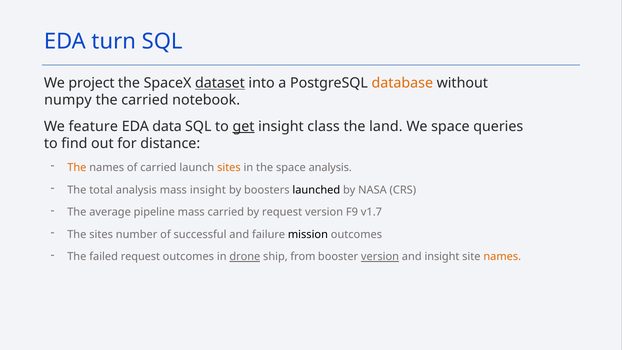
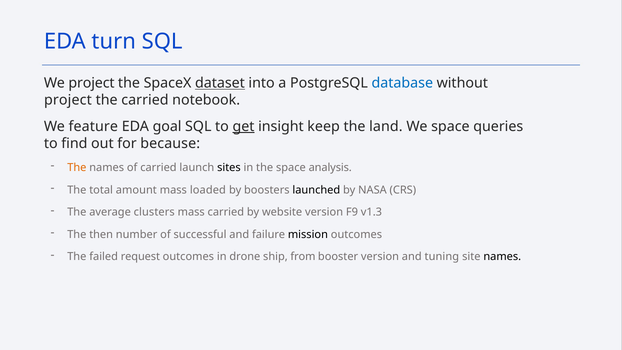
database colour: orange -> blue
numpy at (68, 100): numpy -> project
data: data -> goal
class: class -> keep
distance: distance -> because
sites at (229, 168) colour: orange -> black
total analysis: analysis -> amount
mass insight: insight -> loaded
pipeline: pipeline -> clusters
by request: request -> website
v1.7: v1.7 -> v1.3
The sites: sites -> then
drone underline: present -> none
version at (380, 257) underline: present -> none
and insight: insight -> tuning
names at (502, 257) colour: orange -> black
